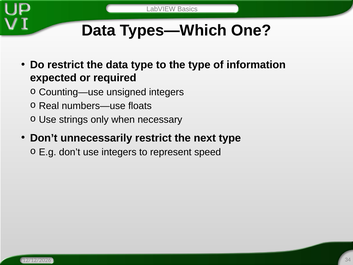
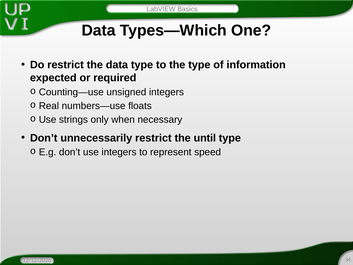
next: next -> until
